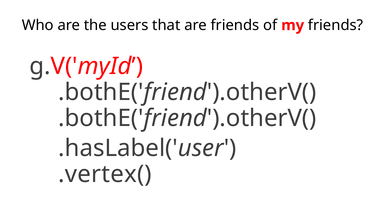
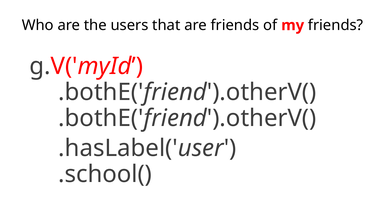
.vertex(: .vertex( -> .school(
